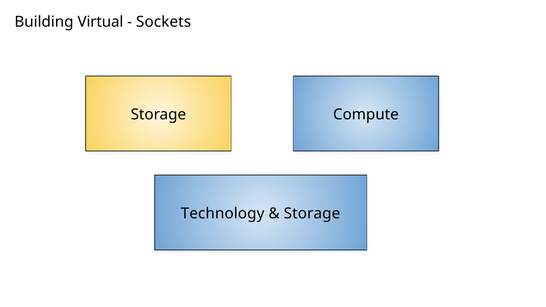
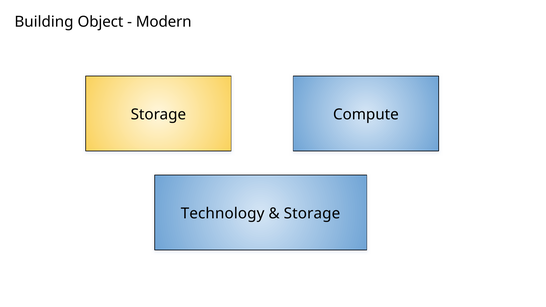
Virtual: Virtual -> Object
Sockets: Sockets -> Modern
